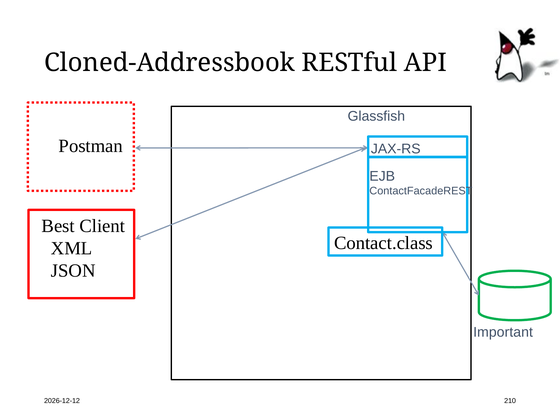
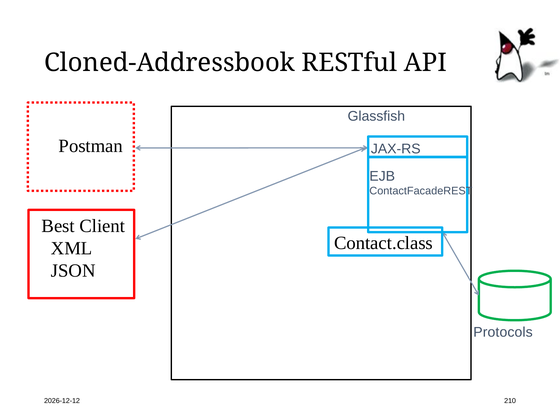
Important: Important -> Protocols
